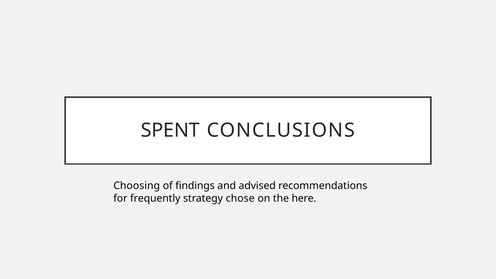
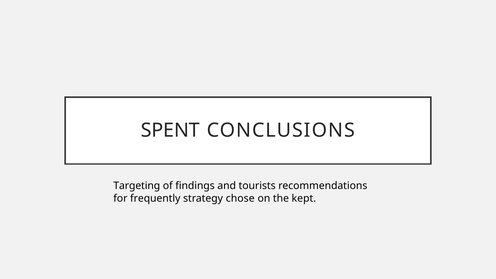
Choosing: Choosing -> Targeting
advised: advised -> tourists
here: here -> kept
